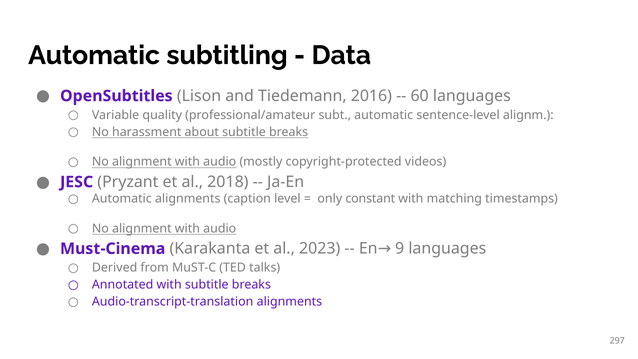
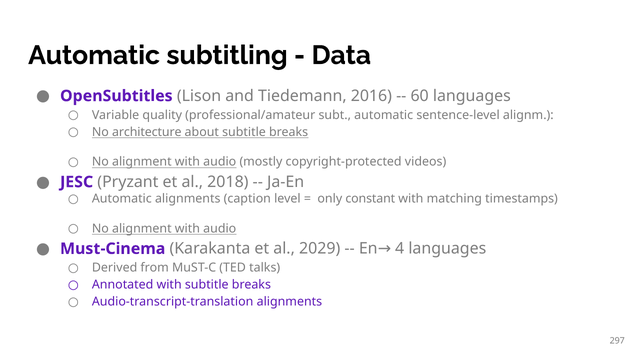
harassment: harassment -> architecture
2023: 2023 -> 2029
9: 9 -> 4
